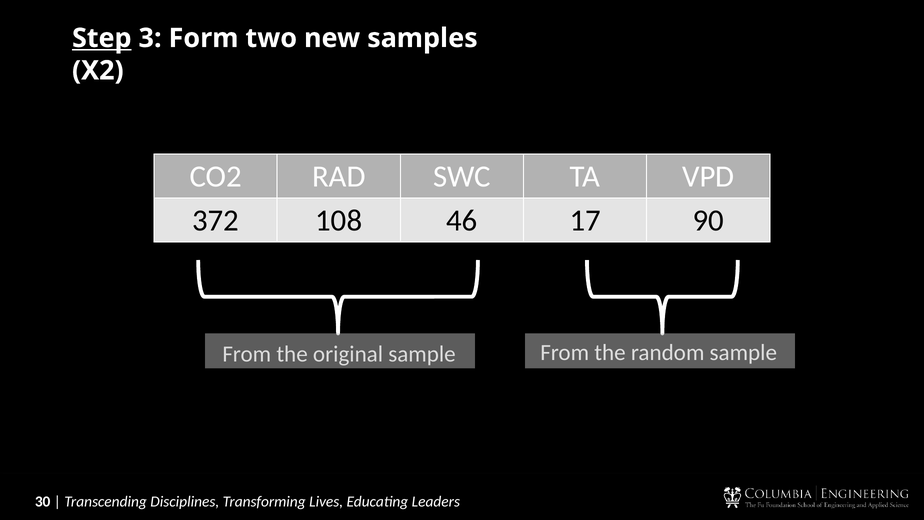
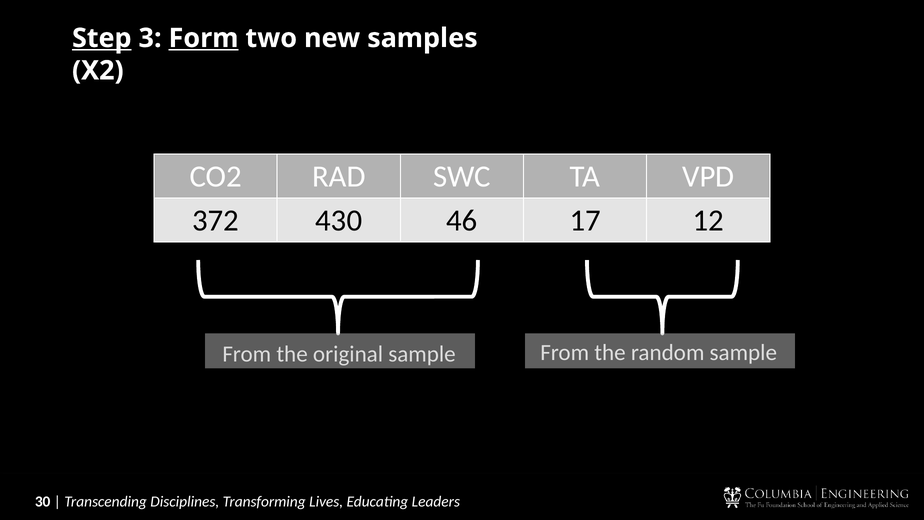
Form underline: none -> present
108: 108 -> 430
90: 90 -> 12
